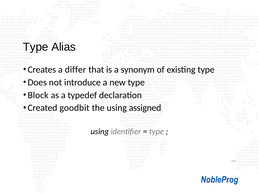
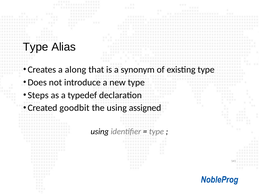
differ: differ -> along
Block: Block -> Steps
